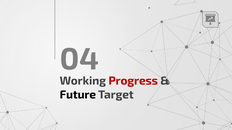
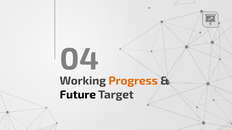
Progress colour: red -> orange
